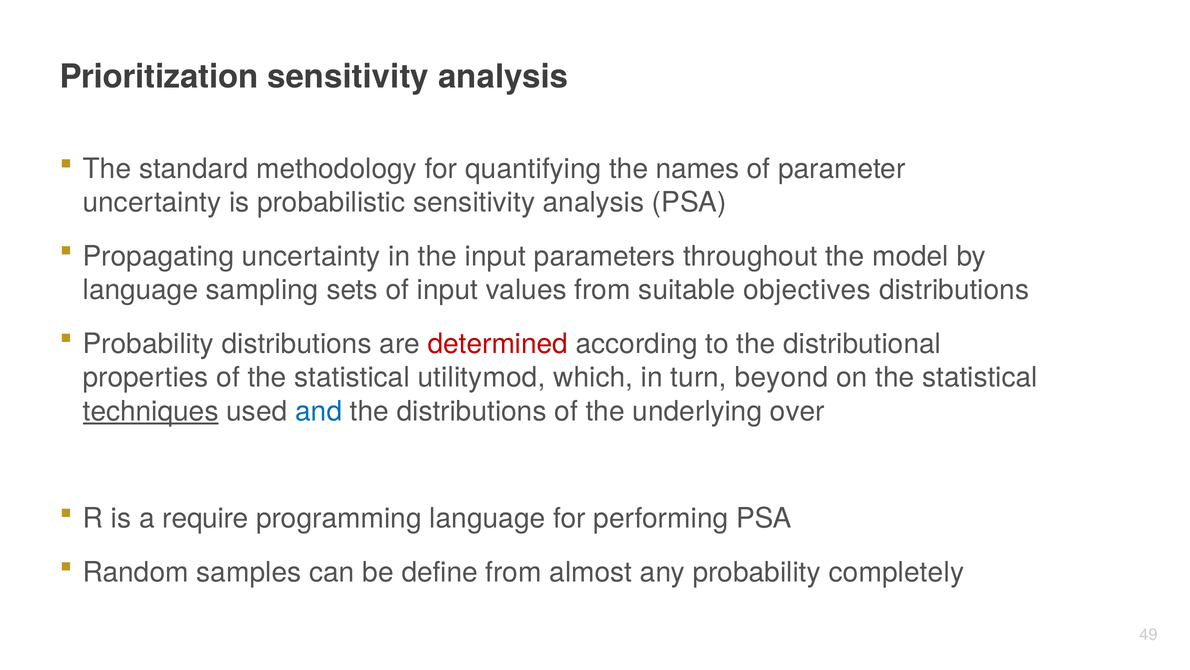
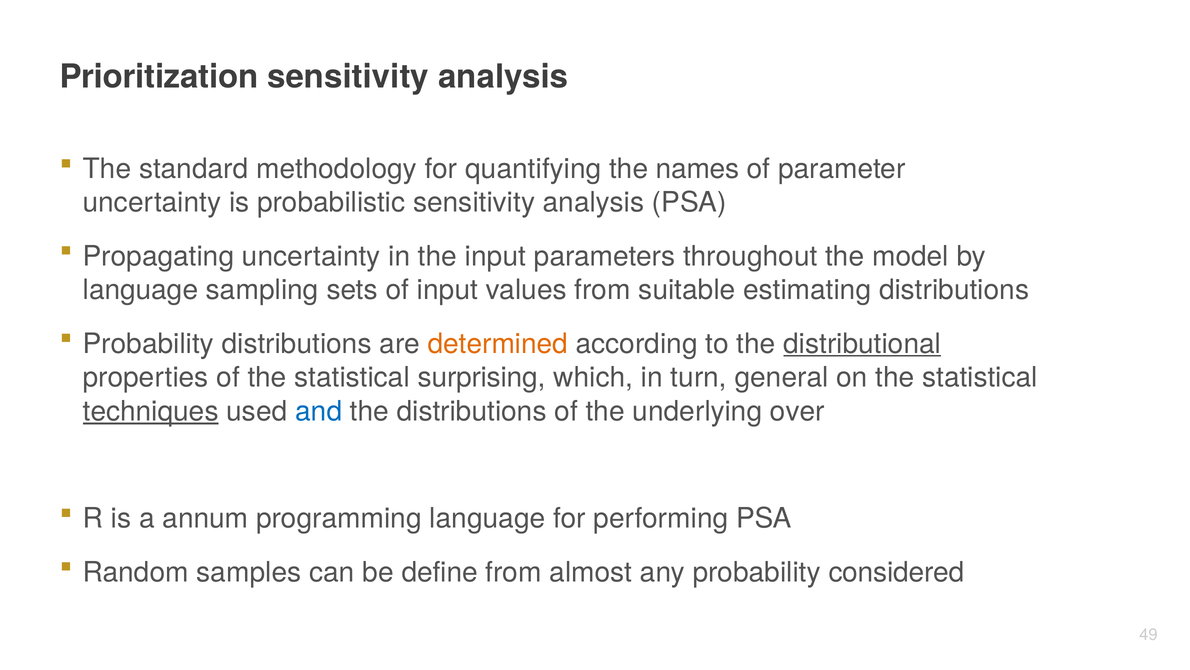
objectives: objectives -> estimating
determined colour: red -> orange
distributional underline: none -> present
utilitymod: utilitymod -> surprising
beyond: beyond -> general
require: require -> annum
completely: completely -> considered
